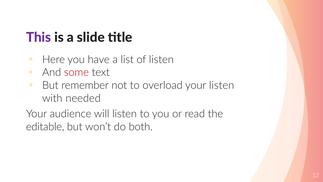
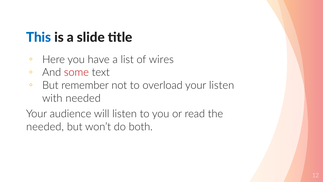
This colour: purple -> blue
of listen: listen -> wires
editable at (45, 127): editable -> needed
